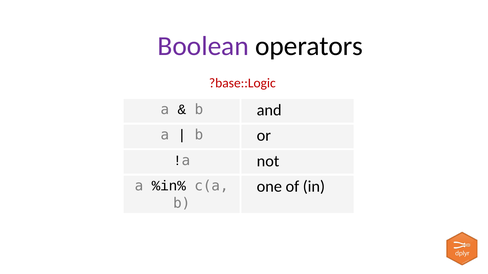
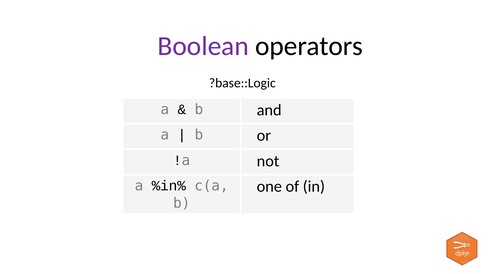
?base::Logic colour: red -> black
